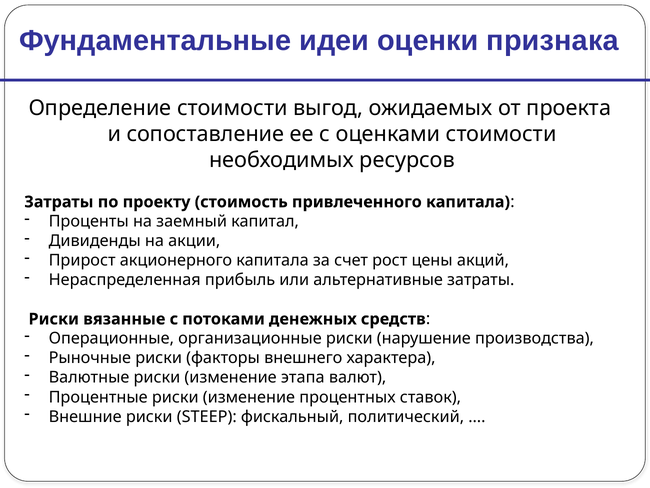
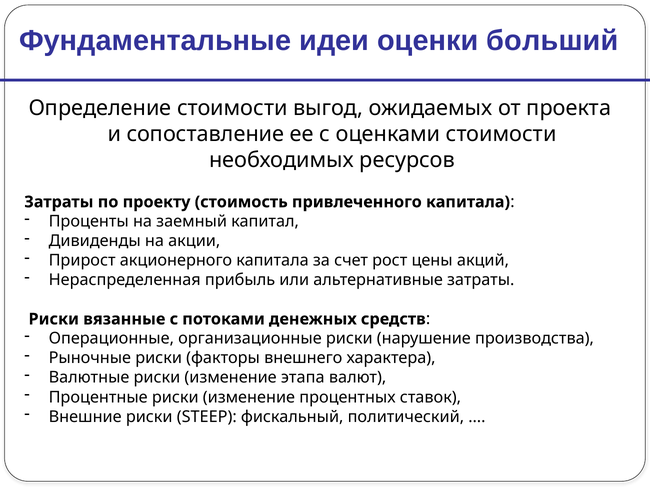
признака: признака -> больший
